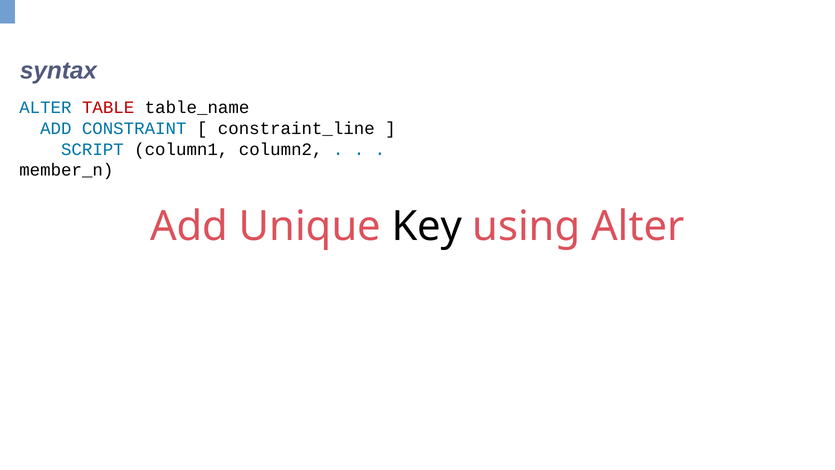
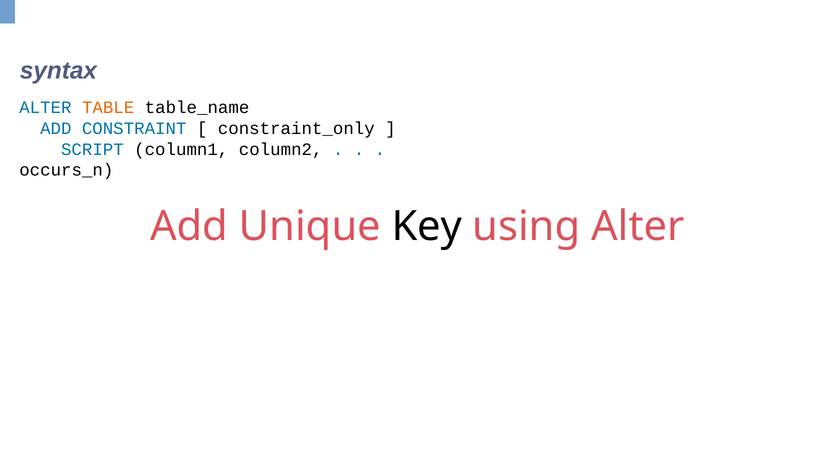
TABLE colour: red -> orange
constraint_line: constraint_line -> constraint_only
member_n: member_n -> occurs_n
